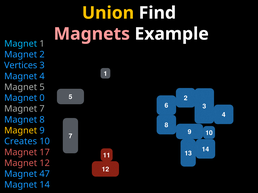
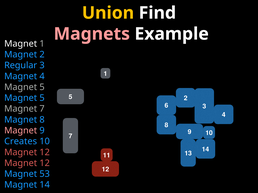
Magnet at (21, 44) colour: light blue -> white
Vertices: Vertices -> Regular
0 at (42, 98): 0 -> 5
Magnet at (21, 131) colour: yellow -> pink
17 at (45, 153): 17 -> 12
47: 47 -> 53
